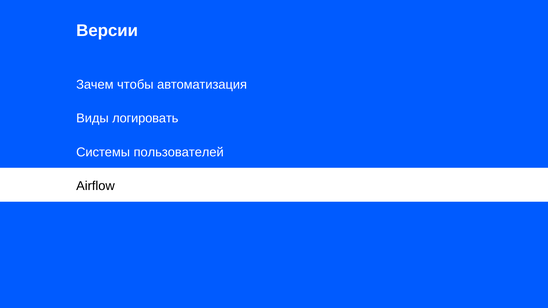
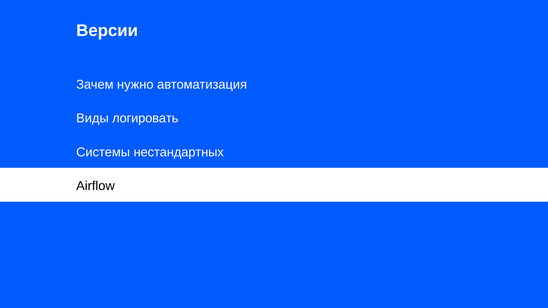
чтобы: чтобы -> нужно
пользователей: пользователей -> нестандартных
